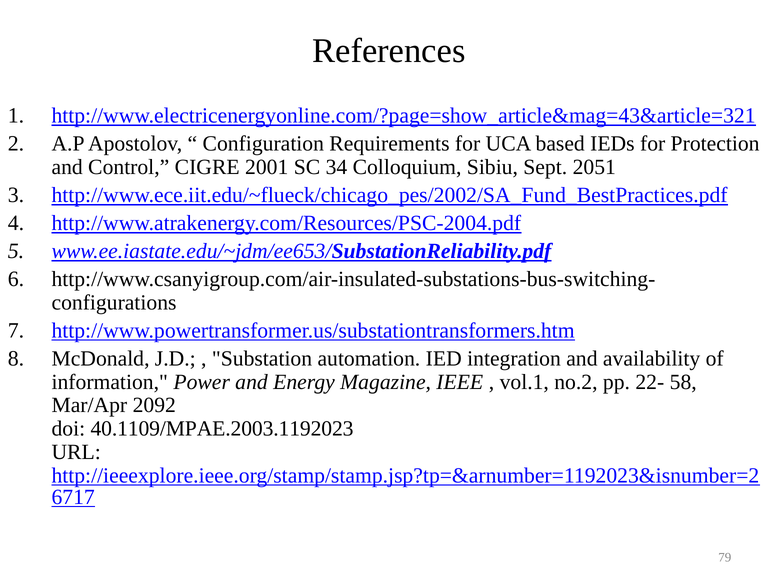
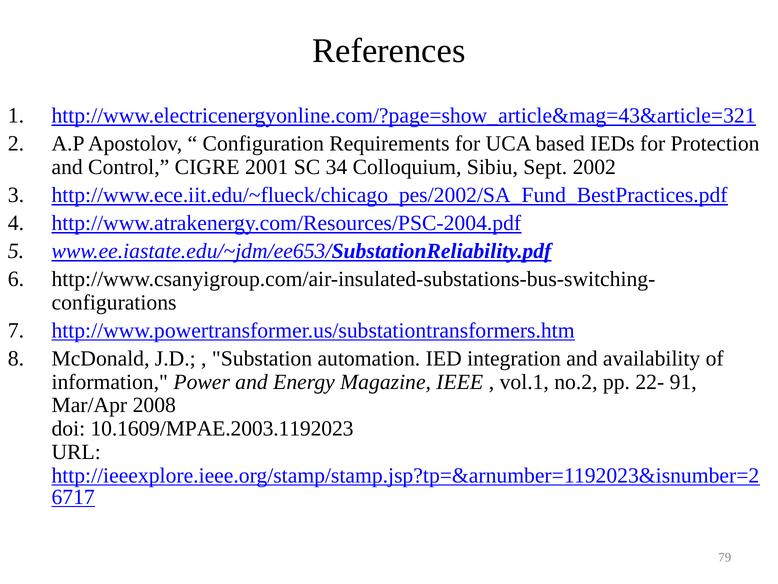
2051: 2051 -> 2002
58: 58 -> 91
2092: 2092 -> 2008
40.1109/MPAE.2003.1192023: 40.1109/MPAE.2003.1192023 -> 10.1609/MPAE.2003.1192023
